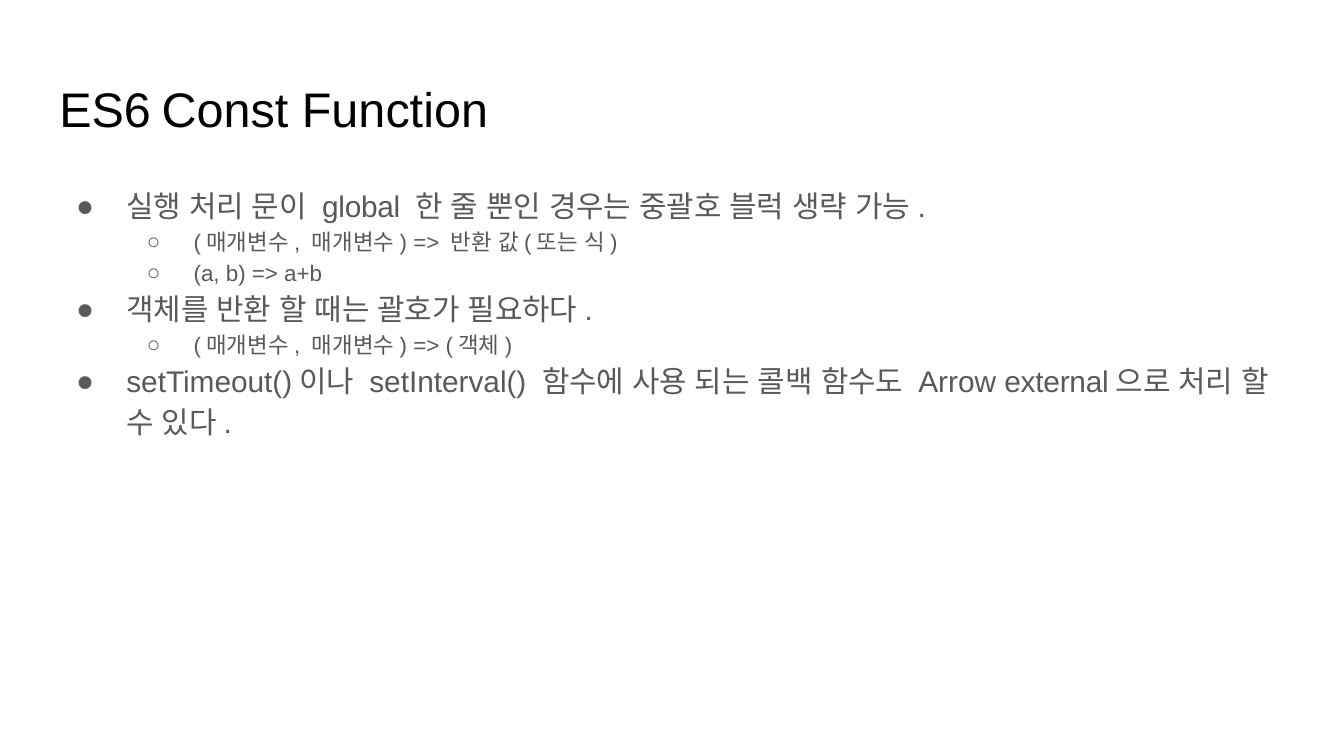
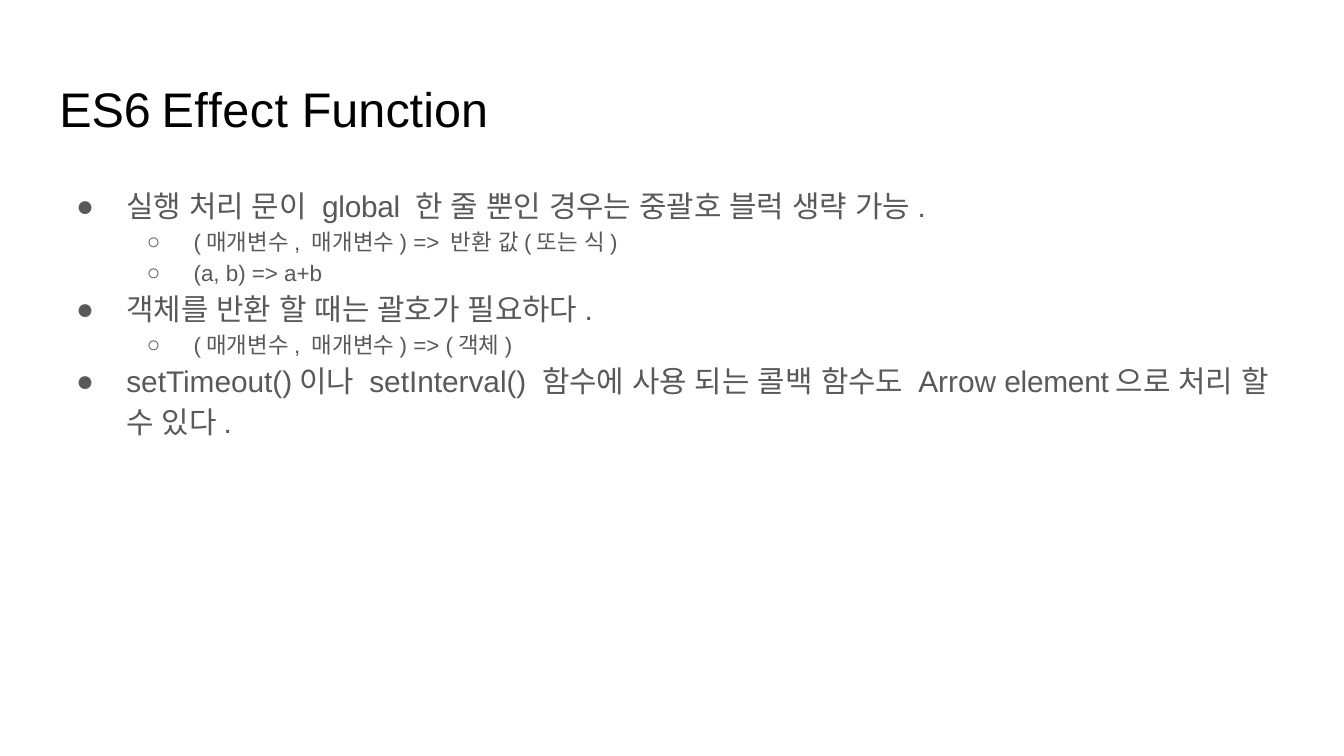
Const: Const -> Effect
external: external -> element
